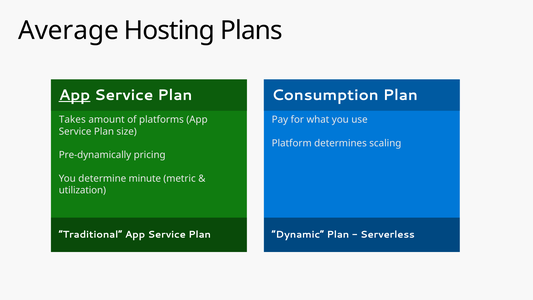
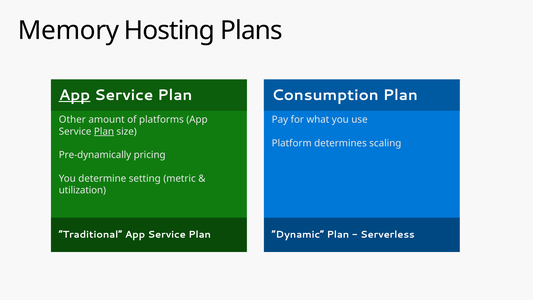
Average: Average -> Memory
Takes: Takes -> Other
Plan at (104, 131) underline: none -> present
minute: minute -> setting
